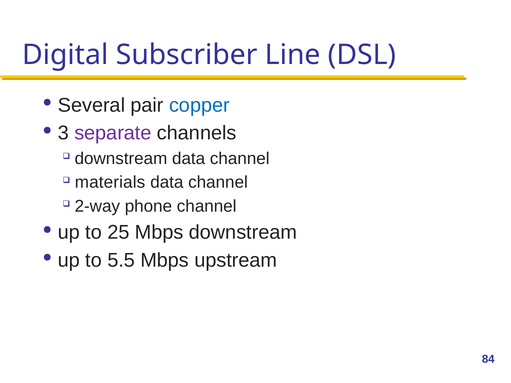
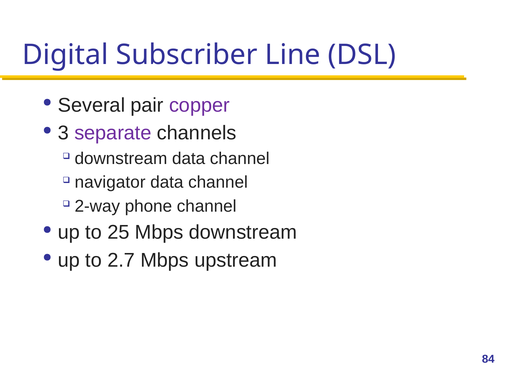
copper colour: blue -> purple
materials: materials -> navigator
5.5: 5.5 -> 2.7
